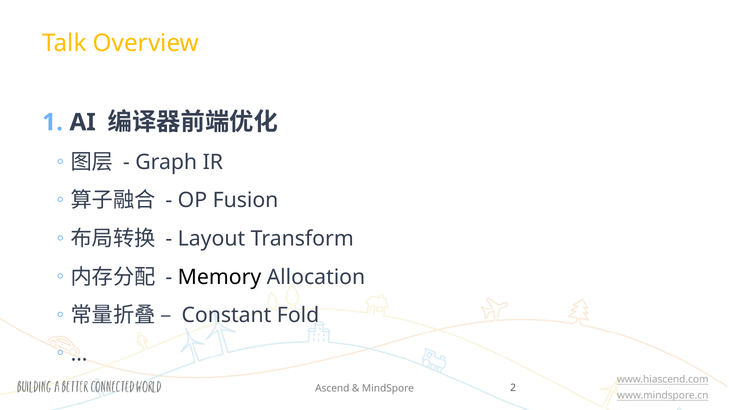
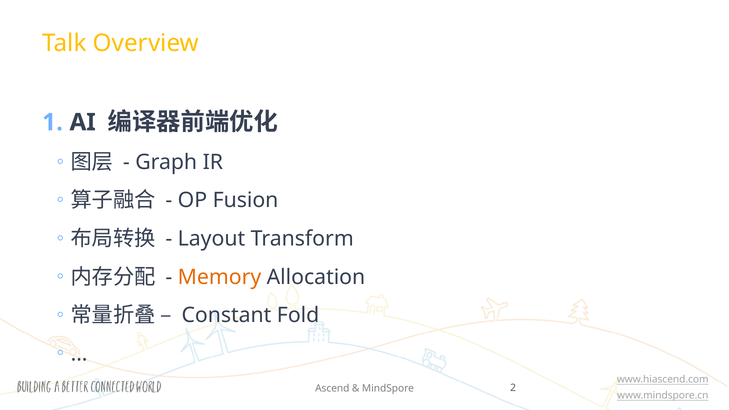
Memory colour: black -> orange
